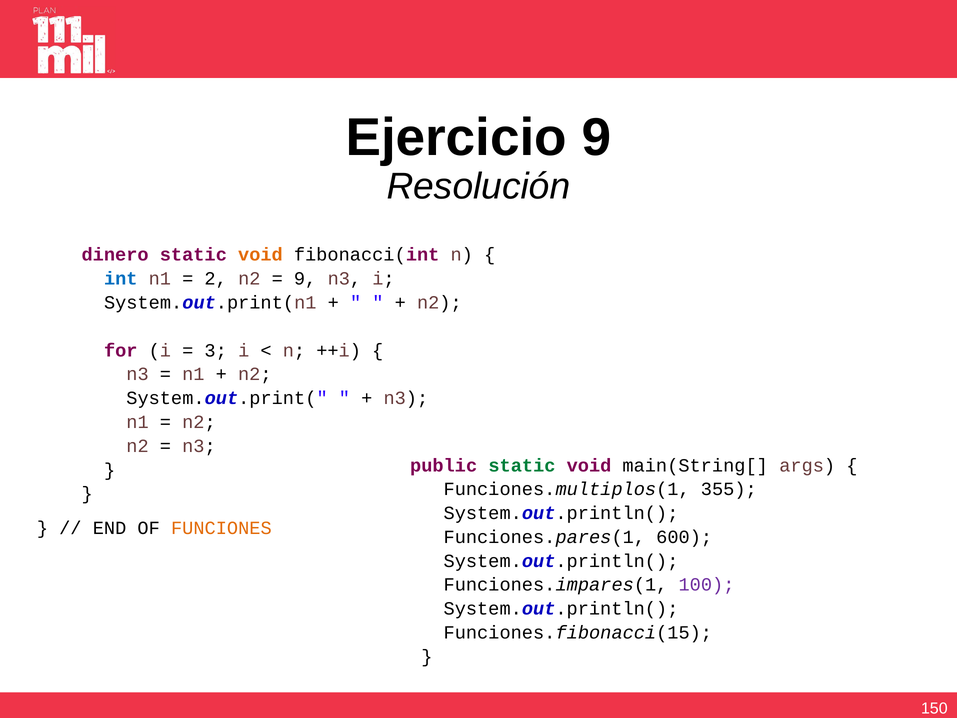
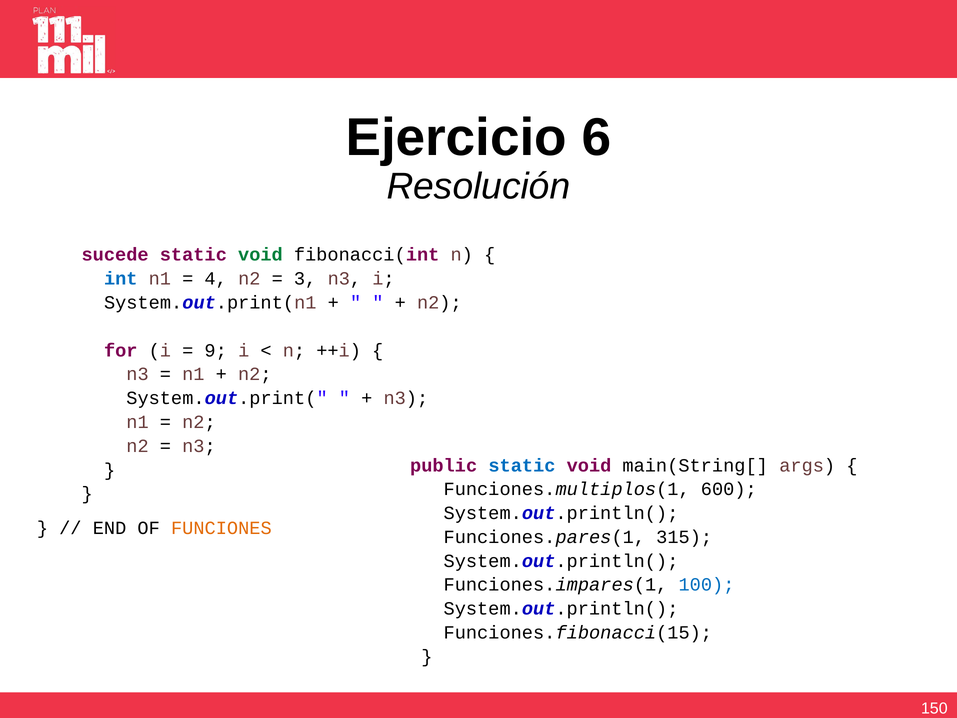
Ejercicio 9: 9 -> 6
dinero: dinero -> sucede
void at (260, 255) colour: orange -> green
2: 2 -> 4
9 at (305, 279): 9 -> 3
3: 3 -> 9
static at (522, 465) colour: green -> blue
355: 355 -> 600
600: 600 -> 315
100 colour: purple -> blue
